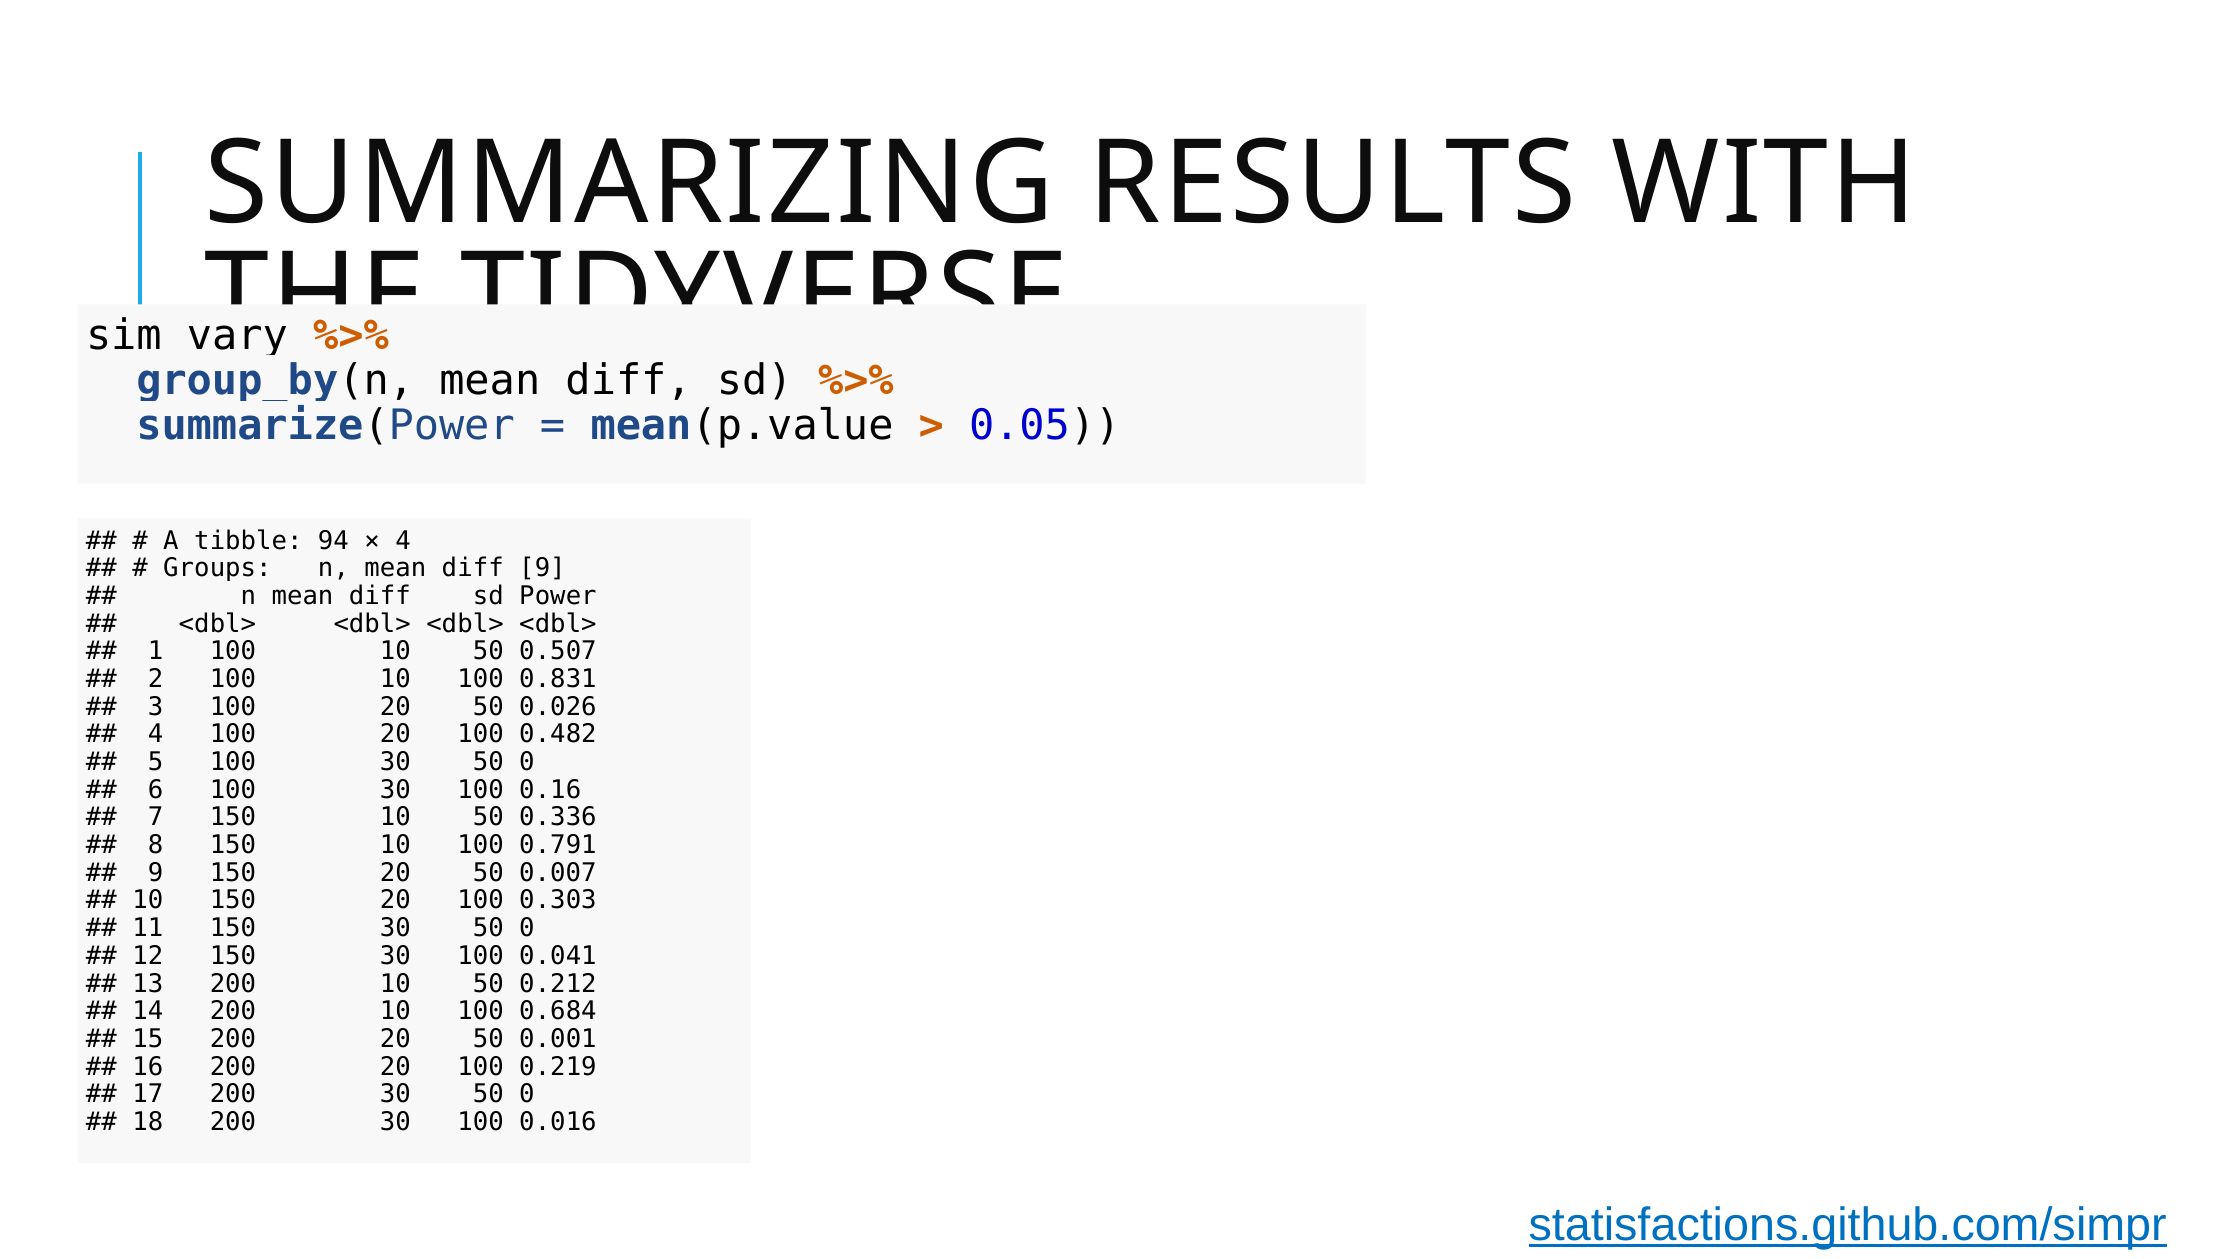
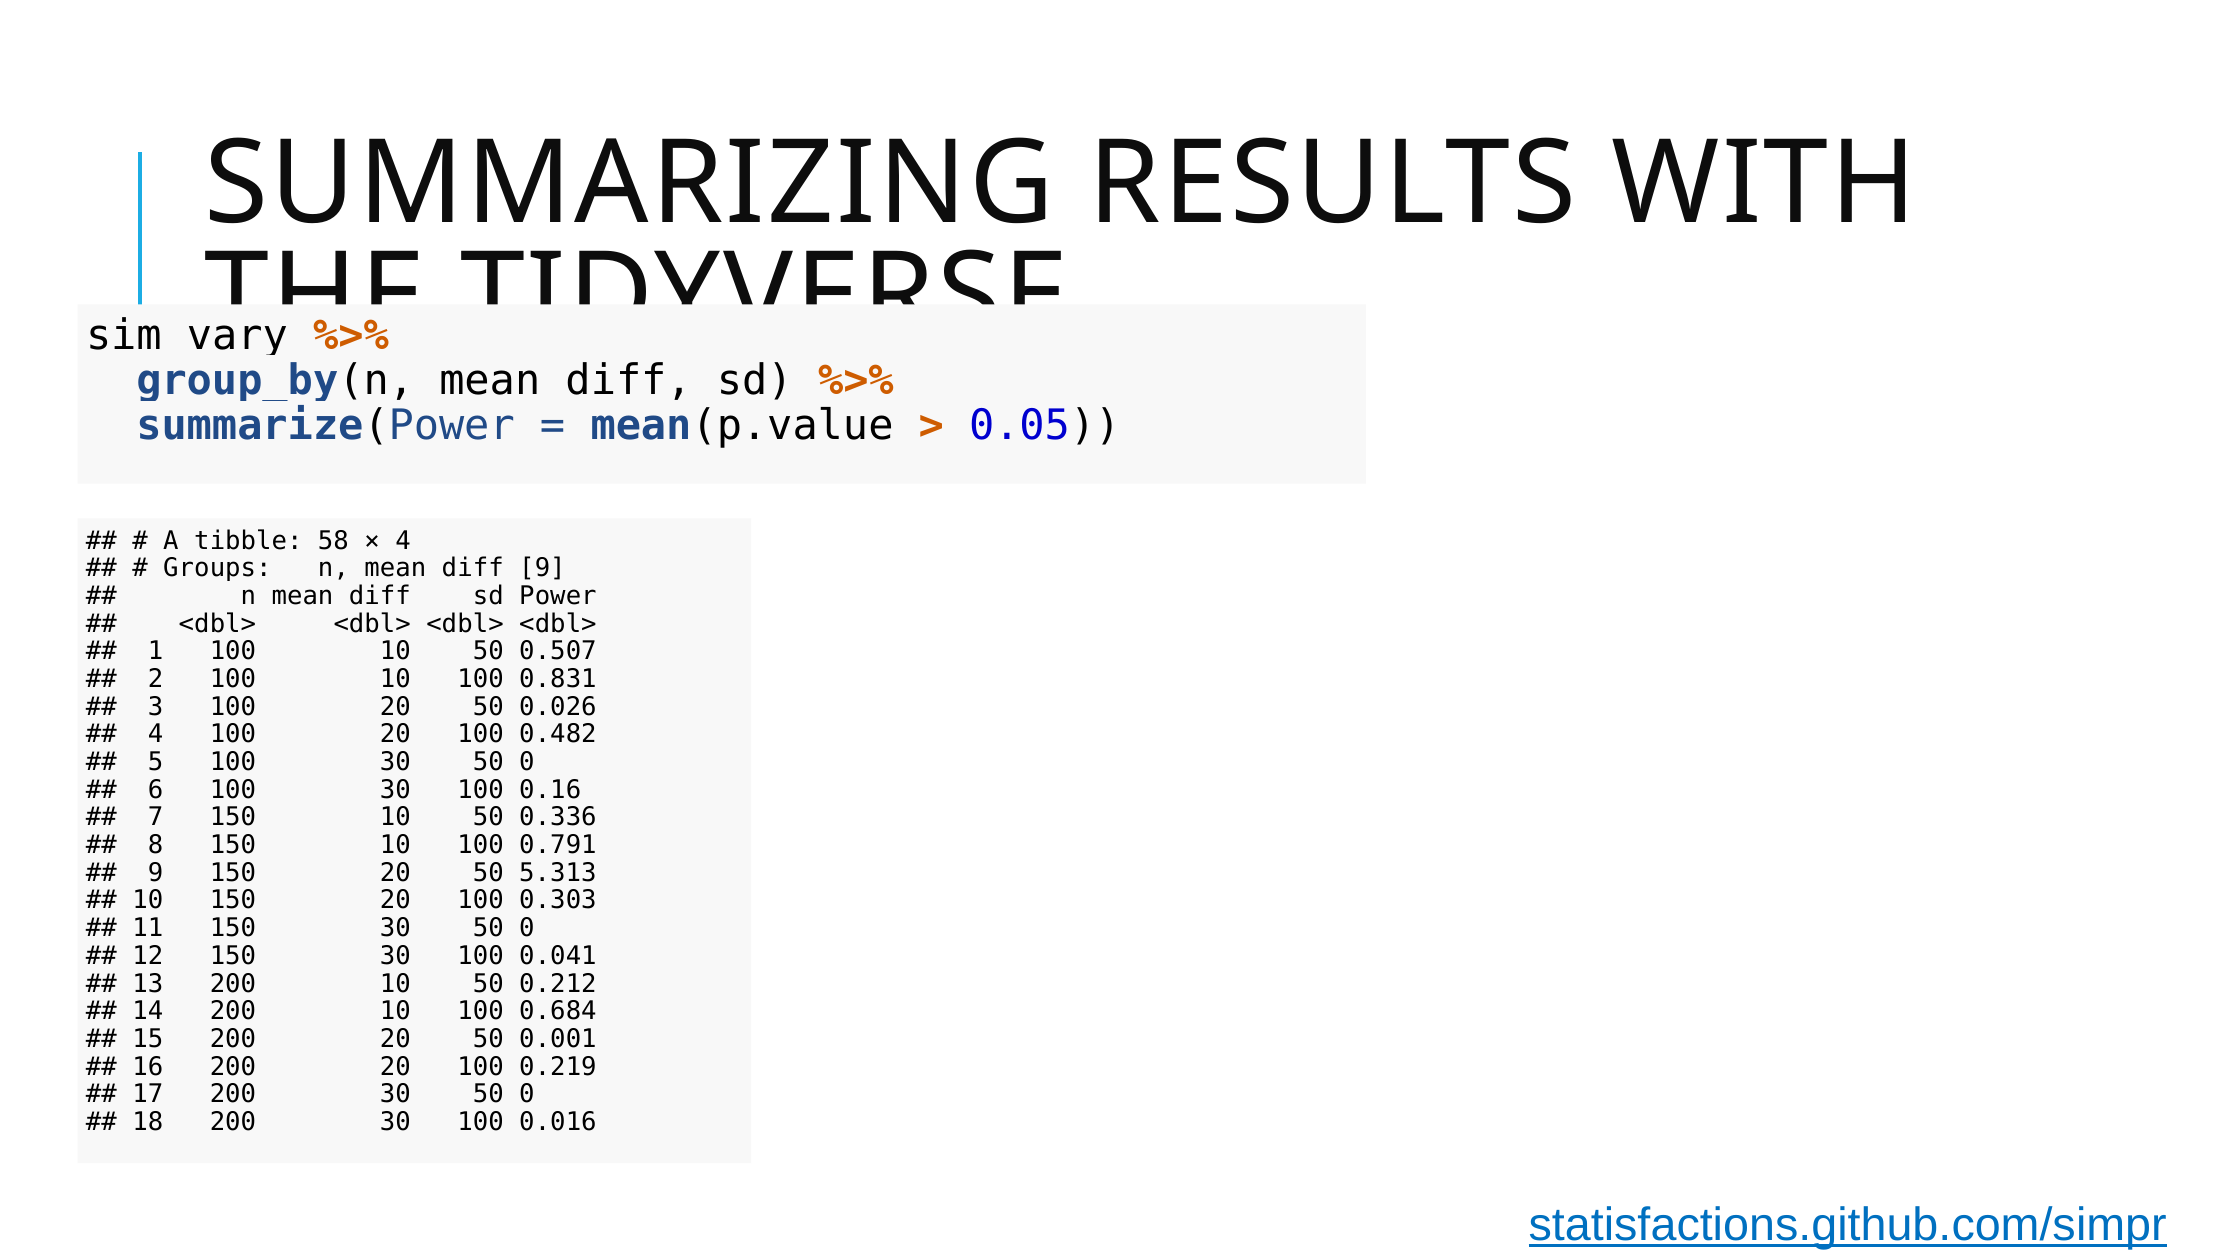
94: 94 -> 58
0.007: 0.007 -> 5.313
